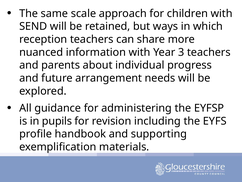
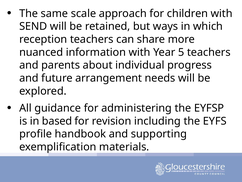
3: 3 -> 5
pupils: pupils -> based
